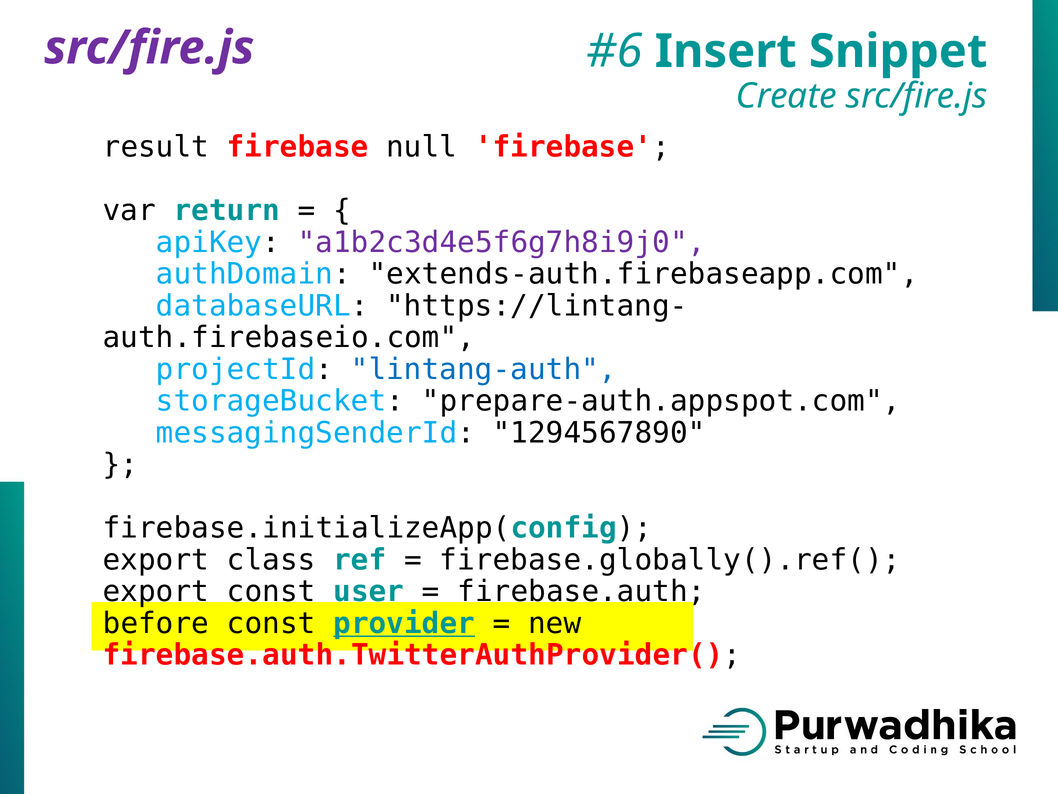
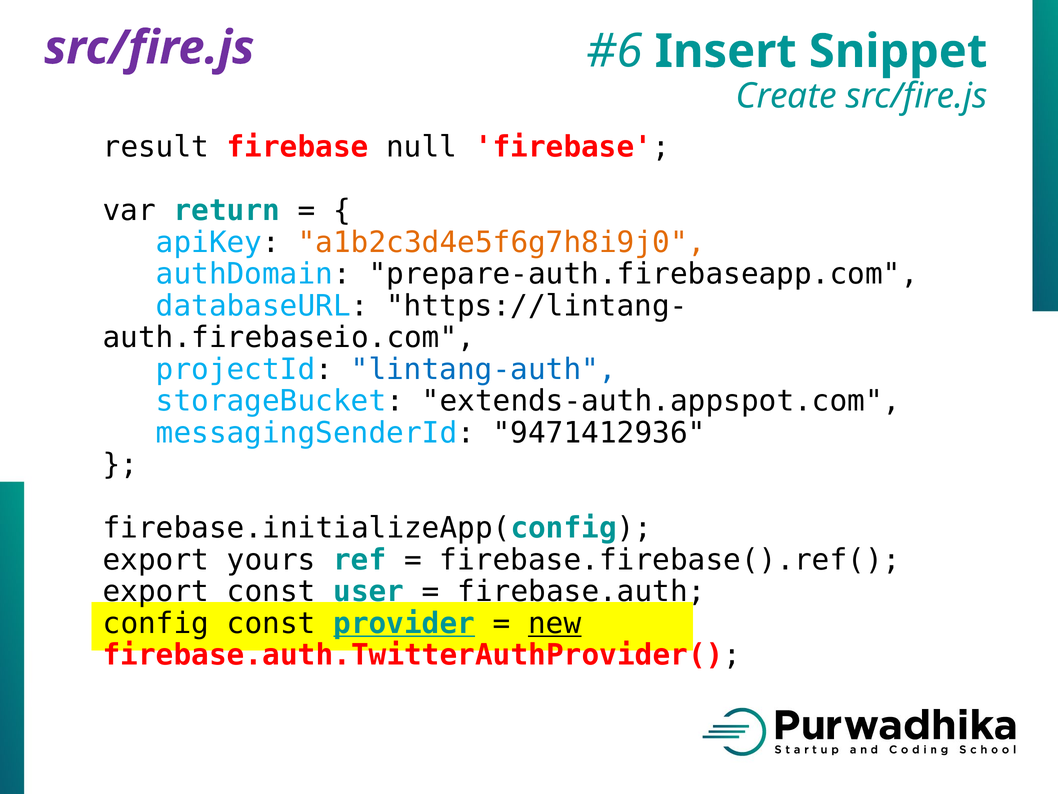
a1b2c3d4e5f6g7h8i9j0 colour: purple -> orange
extends-auth.firebaseapp.com: extends-auth.firebaseapp.com -> prepare-auth.firebaseapp.com
prepare-auth.appspot.com: prepare-auth.appspot.com -> extends-auth.appspot.com
1294567890: 1294567890 -> 9471412936
class: class -> yours
firebase.globally().ref(: firebase.globally().ref( -> firebase.firebase().ref(
before: before -> config
new underline: none -> present
